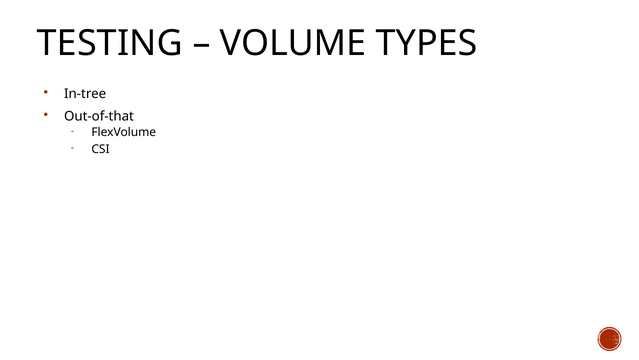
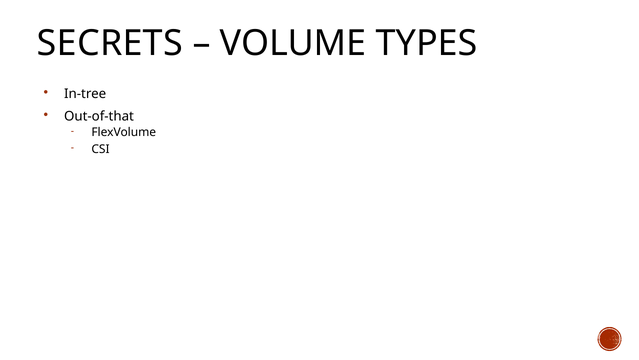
TESTING: TESTING -> SECRETS
